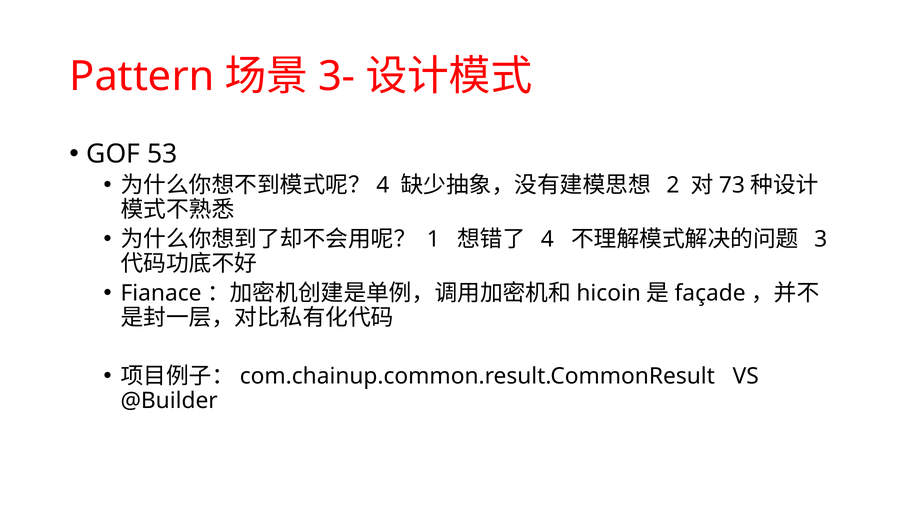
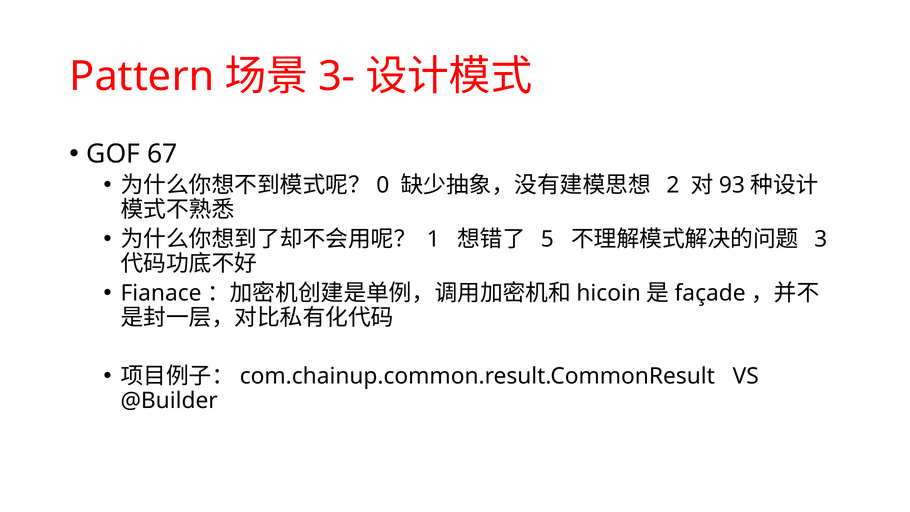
53: 53 -> 67
4 at (383, 185): 4 -> 0
73: 73 -> 93
4 at (547, 239): 4 -> 5
